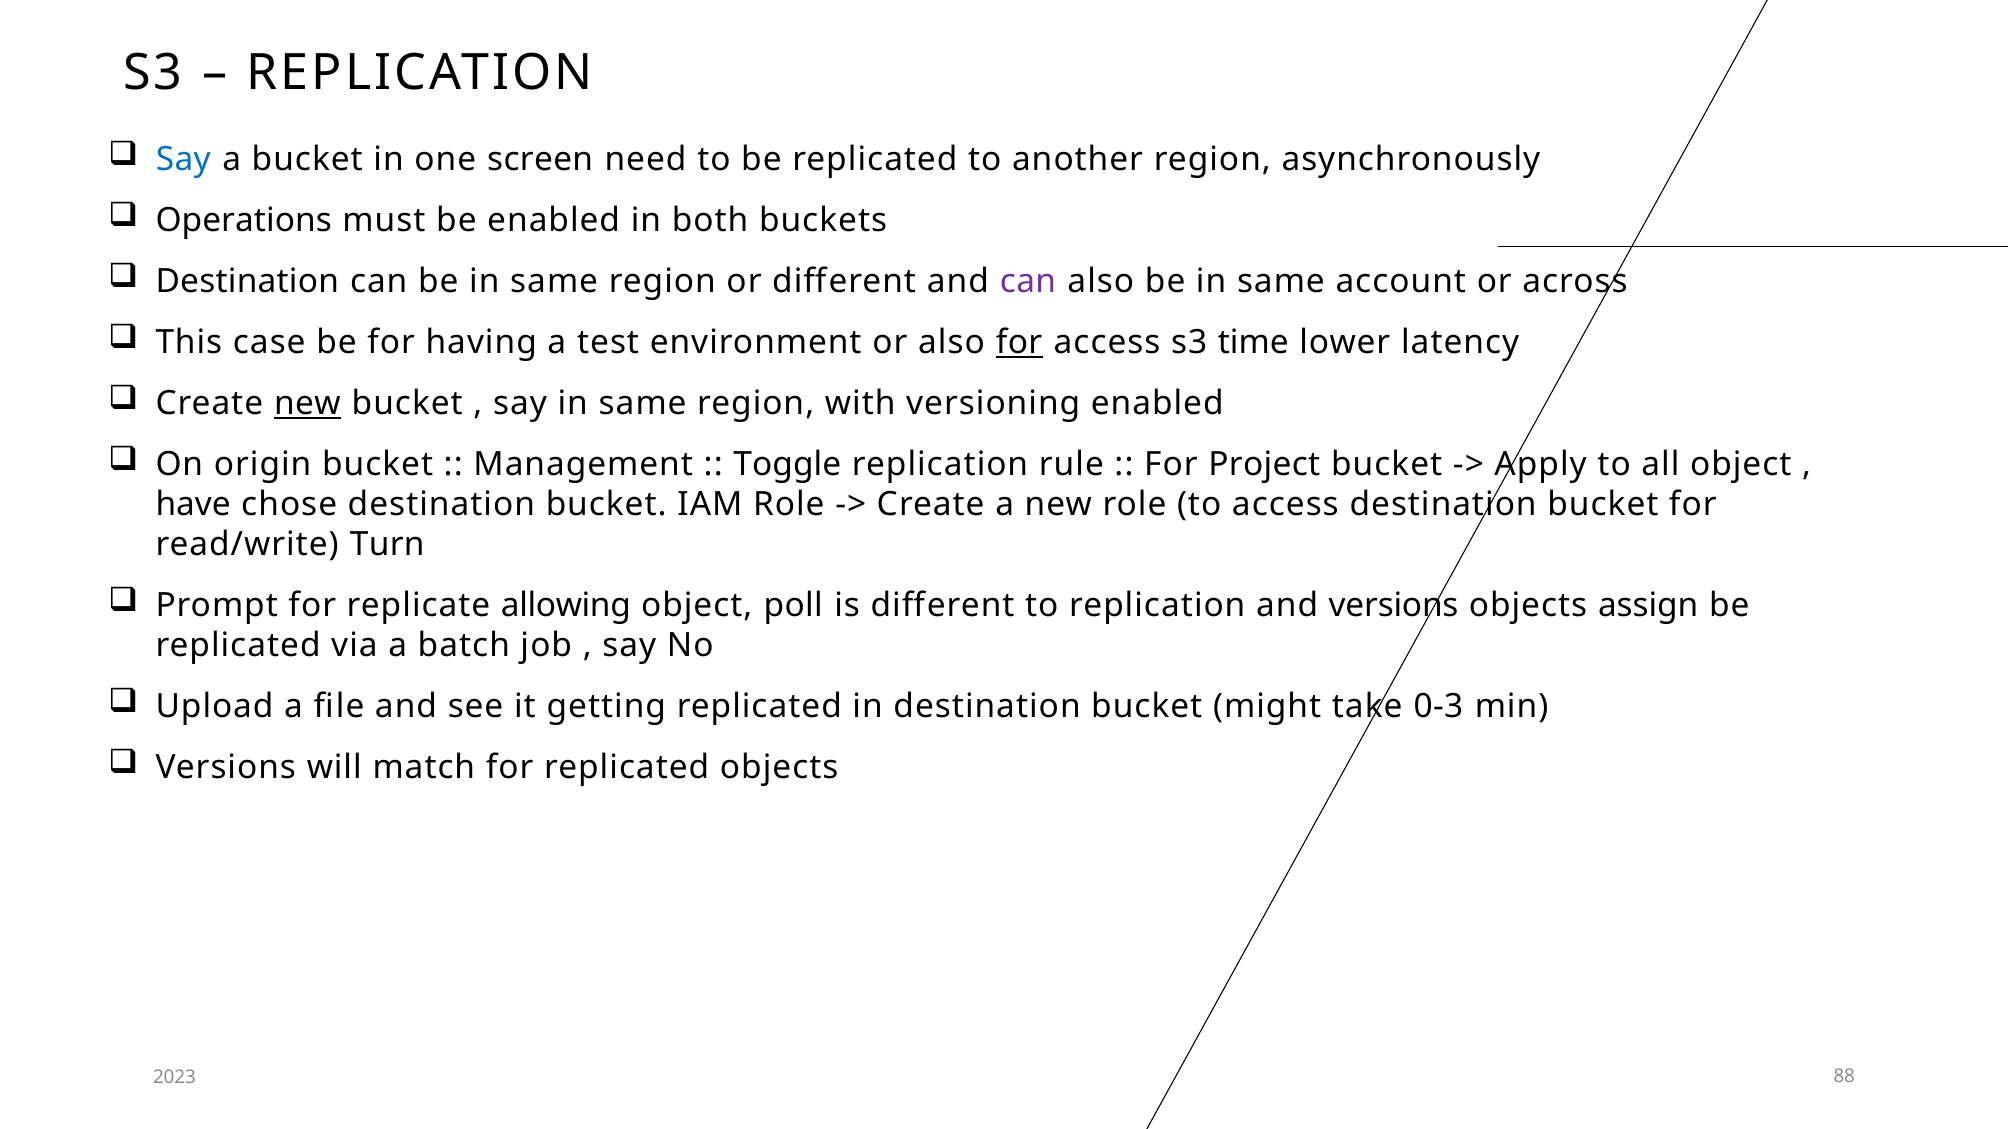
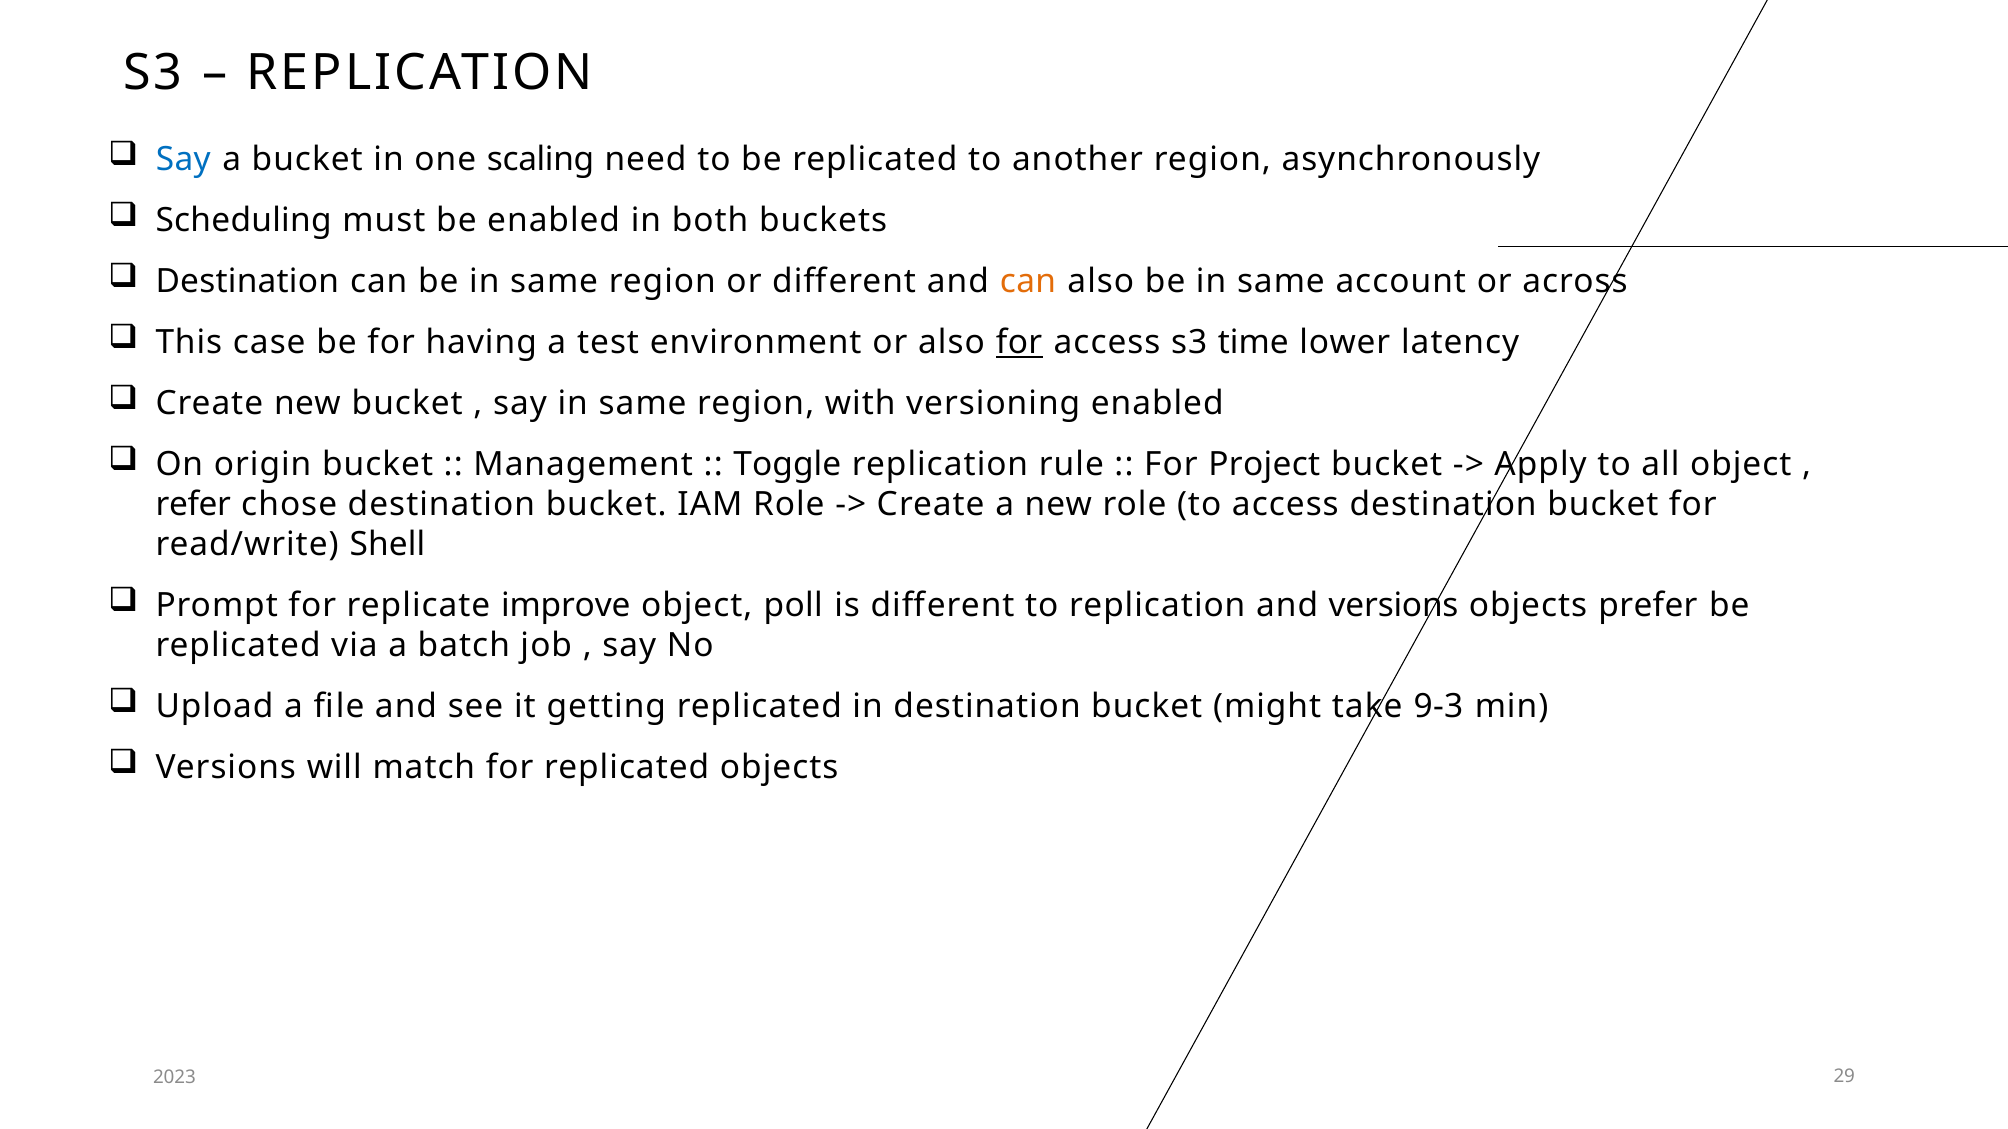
screen: screen -> scaling
Operations: Operations -> Scheduling
can at (1028, 282) colour: purple -> orange
new at (307, 404) underline: present -> none
have: have -> refer
Turn: Turn -> Shell
allowing: allowing -> improve
assign: assign -> prefer
0-3: 0-3 -> 9-3
88: 88 -> 29
